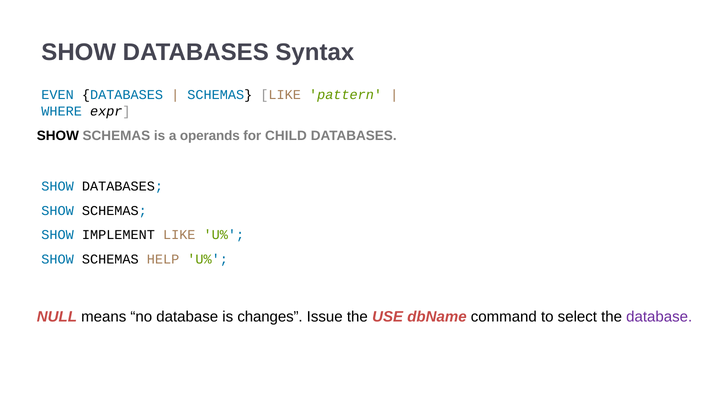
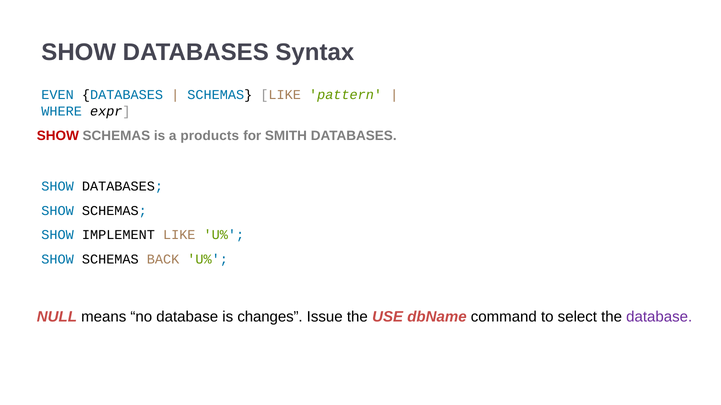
SHOW at (58, 136) colour: black -> red
operands: operands -> products
CHILD: CHILD -> SMITH
HELP: HELP -> BACK
